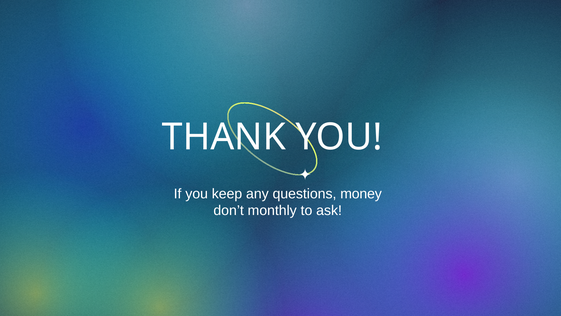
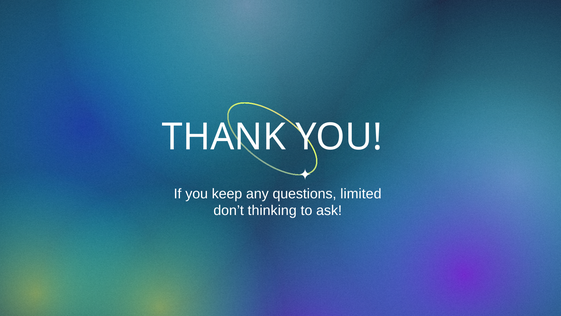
money: money -> limited
monthly: monthly -> thinking
